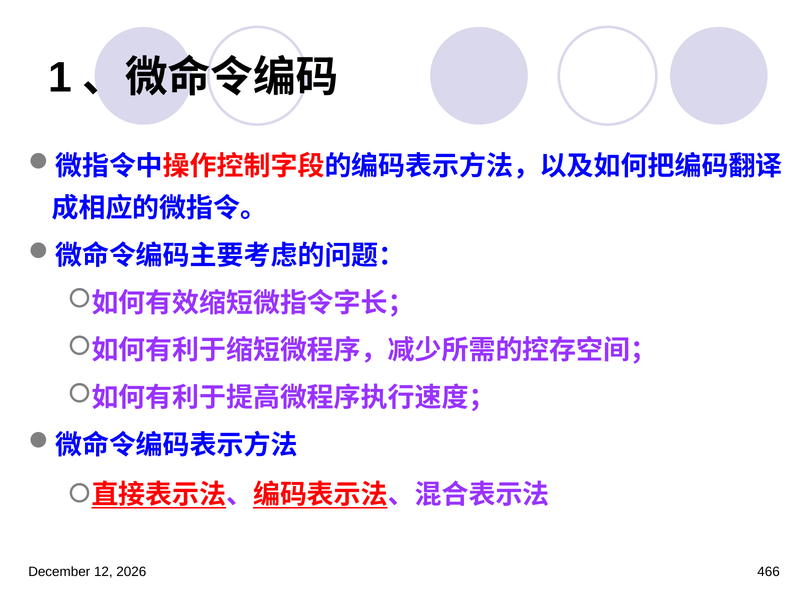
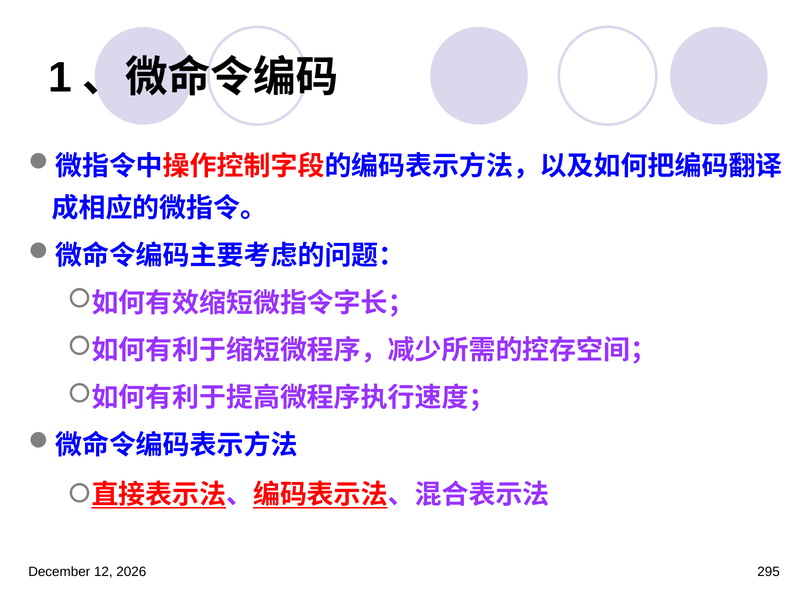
466: 466 -> 295
